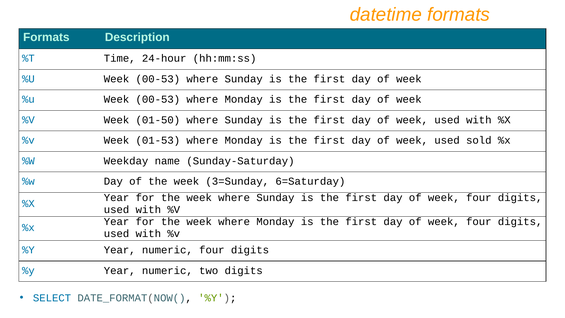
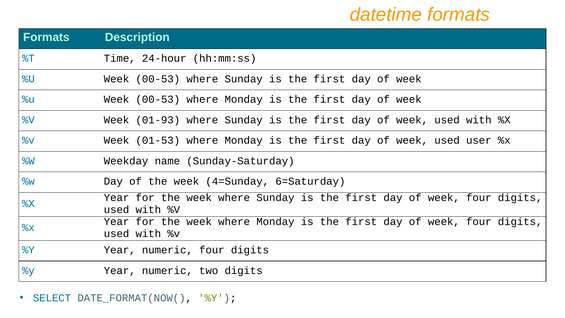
01-50: 01-50 -> 01-93
sold: sold -> user
3=Sunday: 3=Sunday -> 4=Sunday
